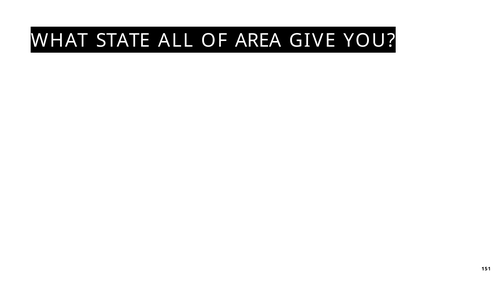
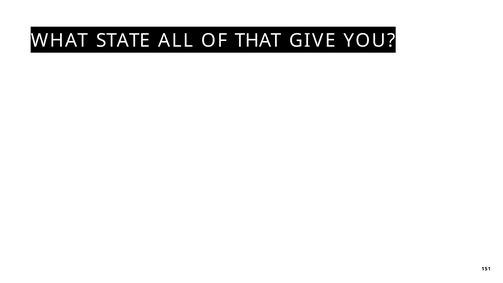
AREA: AREA -> THAT
